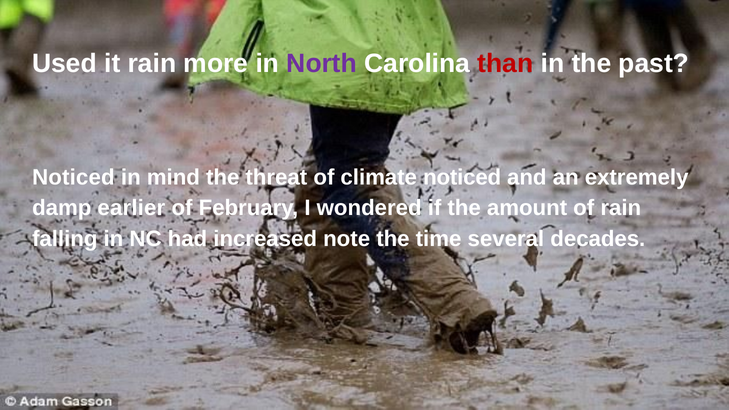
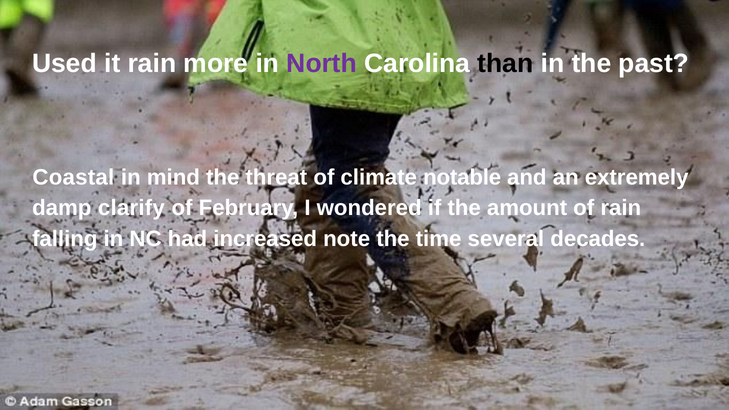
than colour: red -> black
Noticed at (73, 177): Noticed -> Coastal
climate noticed: noticed -> notable
earlier: earlier -> clarify
